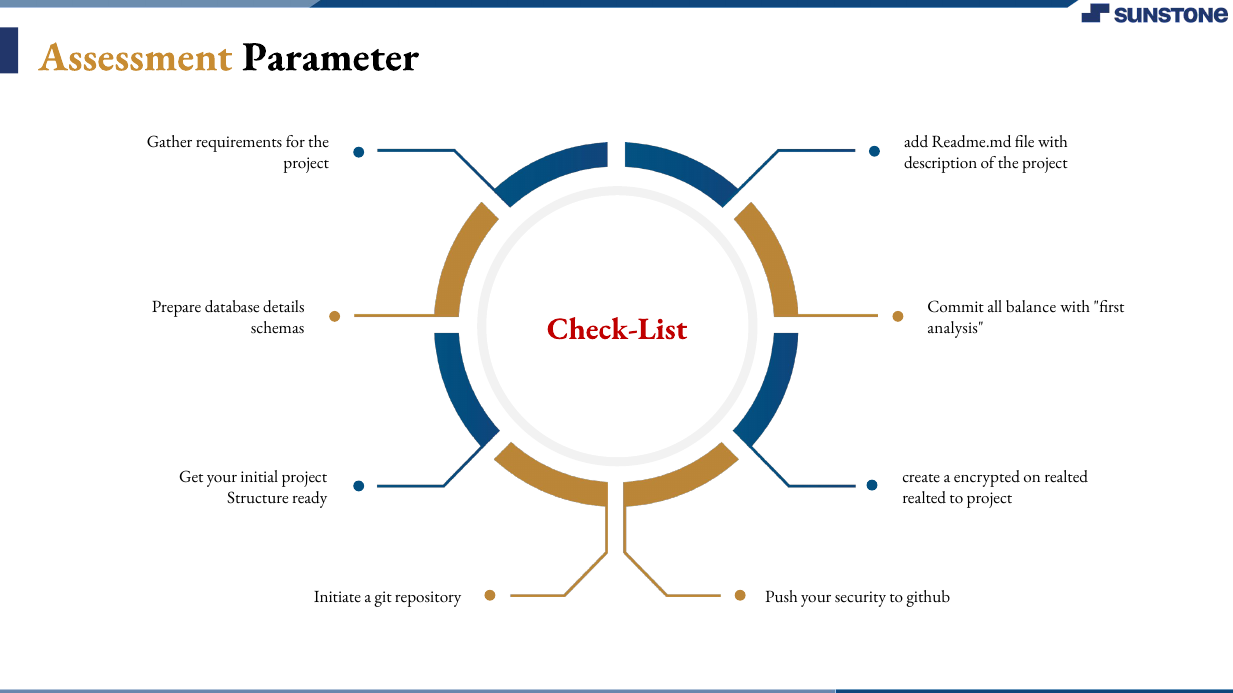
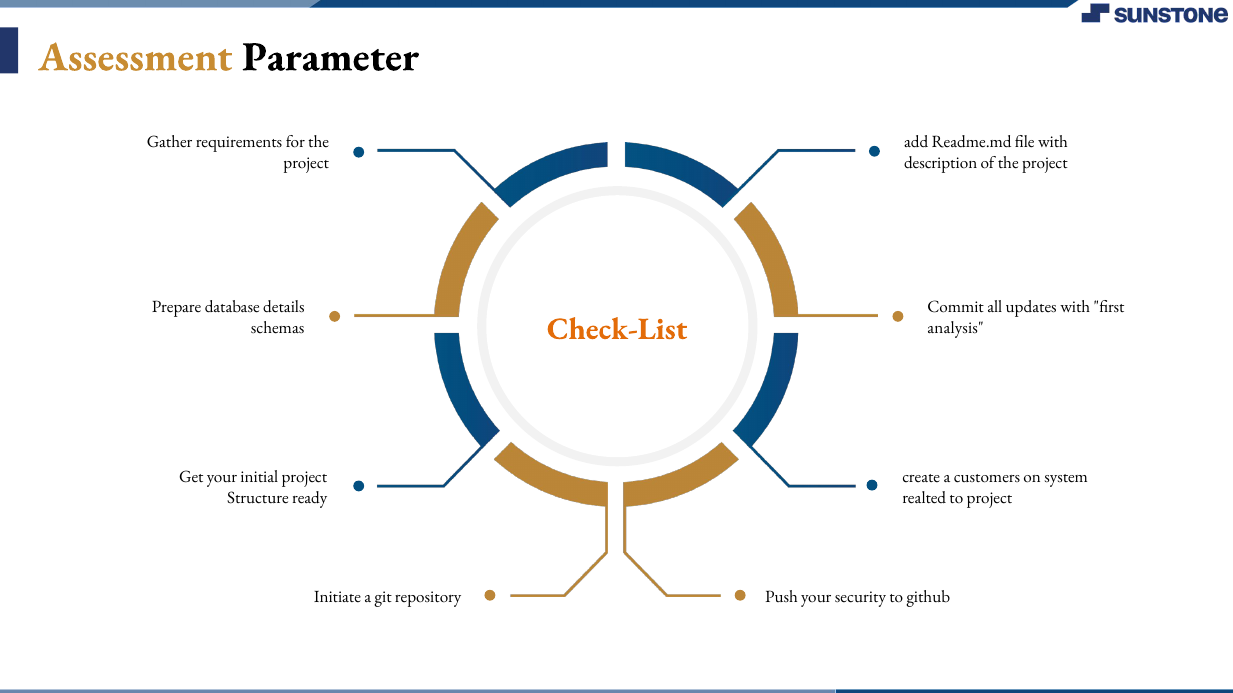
balance: balance -> updates
Check-List colour: red -> orange
encrypted: encrypted -> customers
on realted: realted -> system
